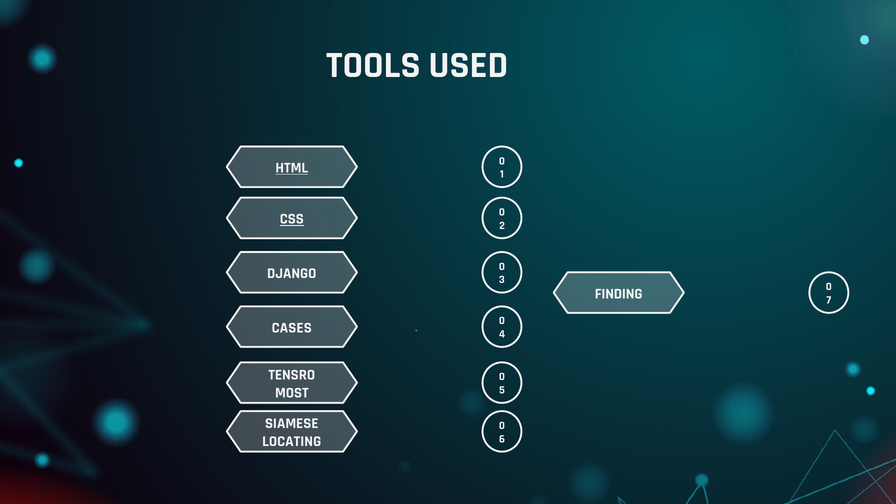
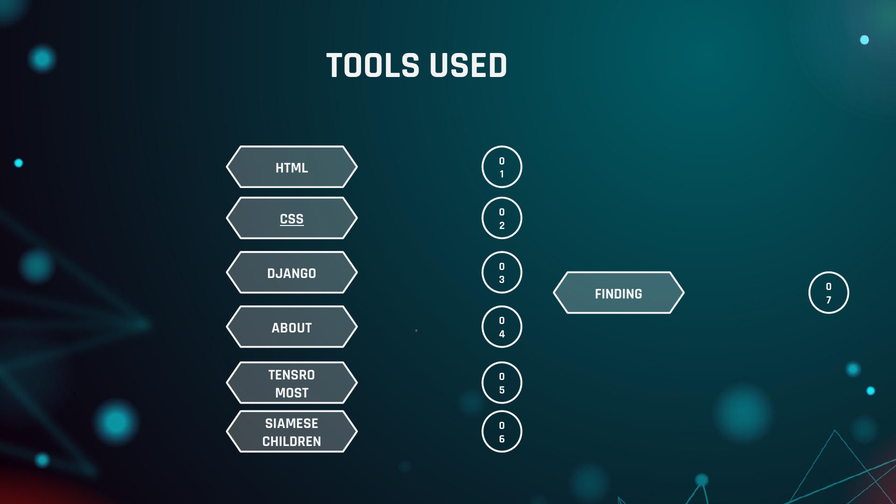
HTML underline: present -> none
CASES: CASES -> ABOUT
LOCATING: LOCATING -> CHILDREN
